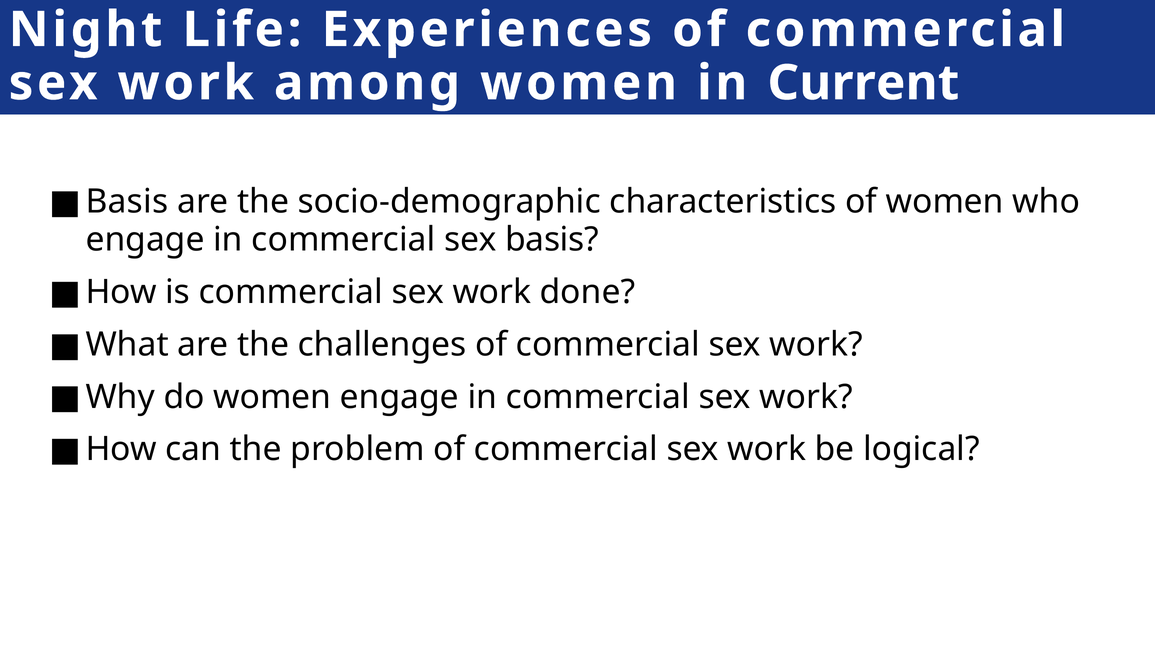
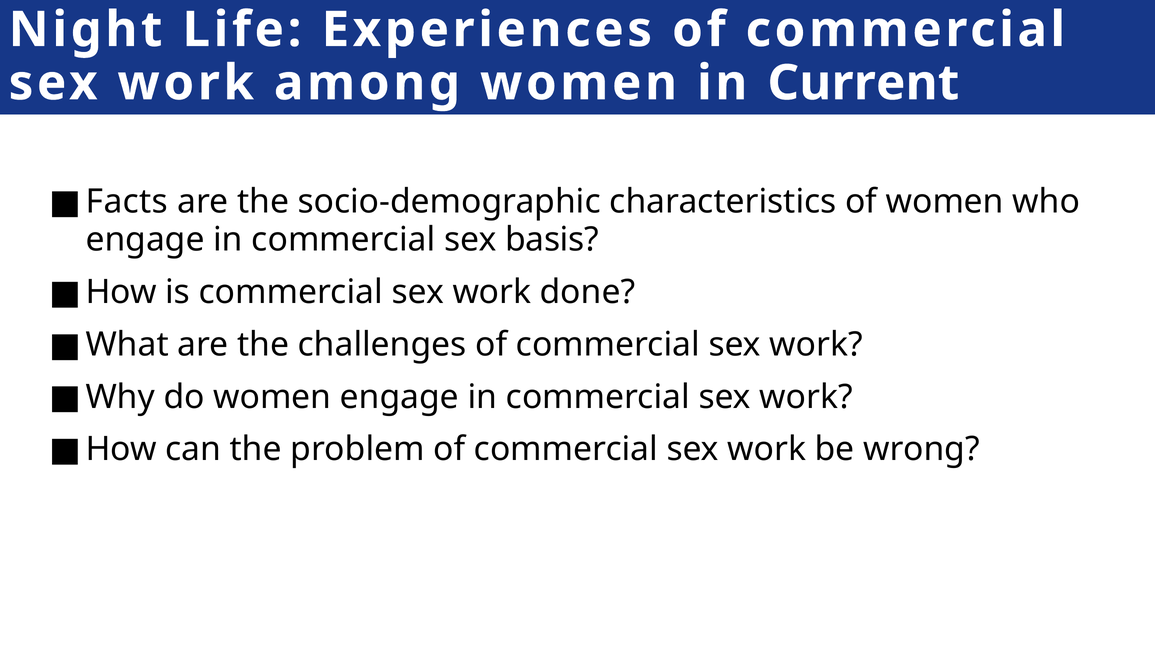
Basis at (127, 202): Basis -> Facts
logical: logical -> wrong
